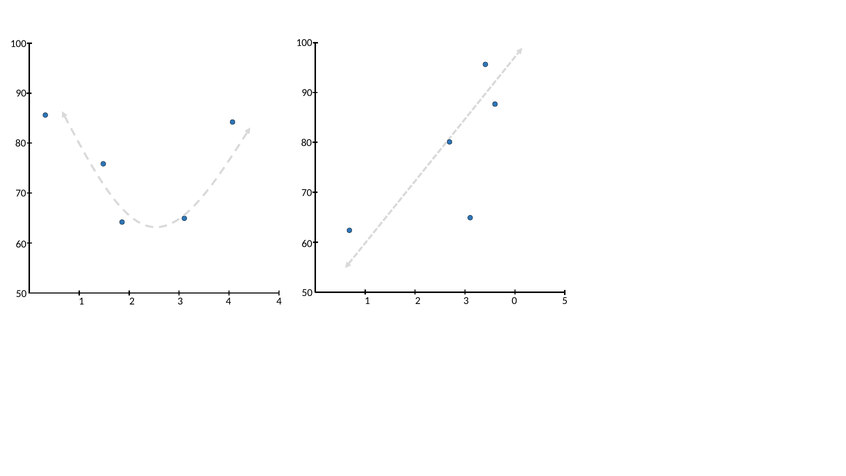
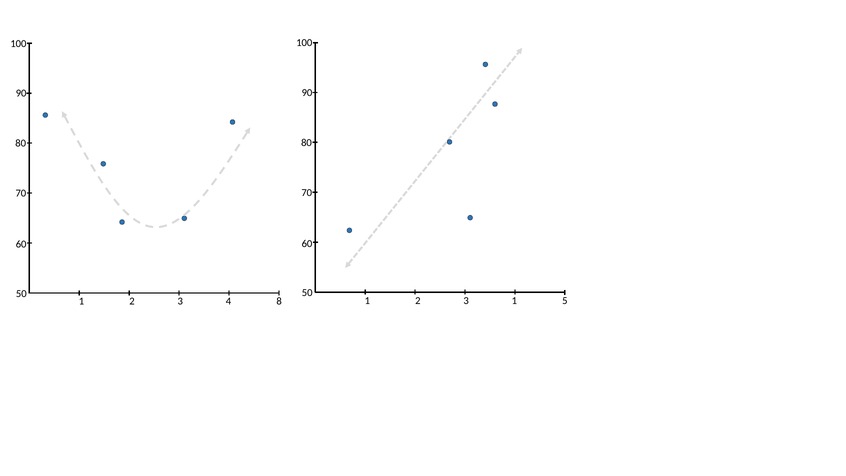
3 0: 0 -> 1
4 4: 4 -> 8
